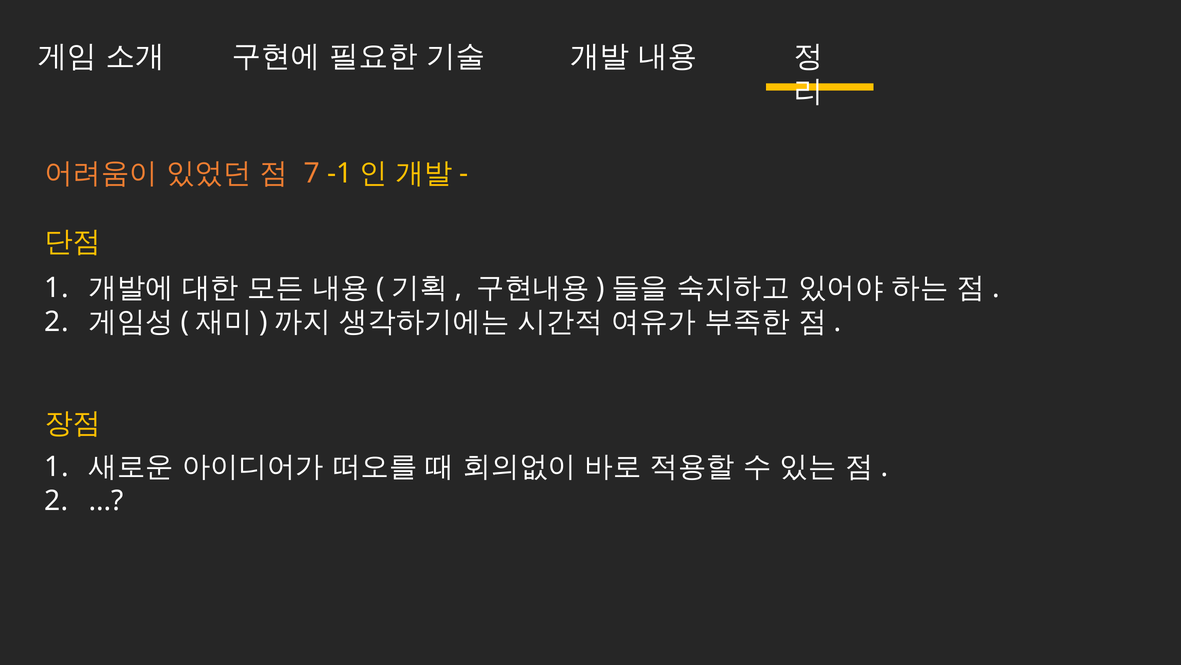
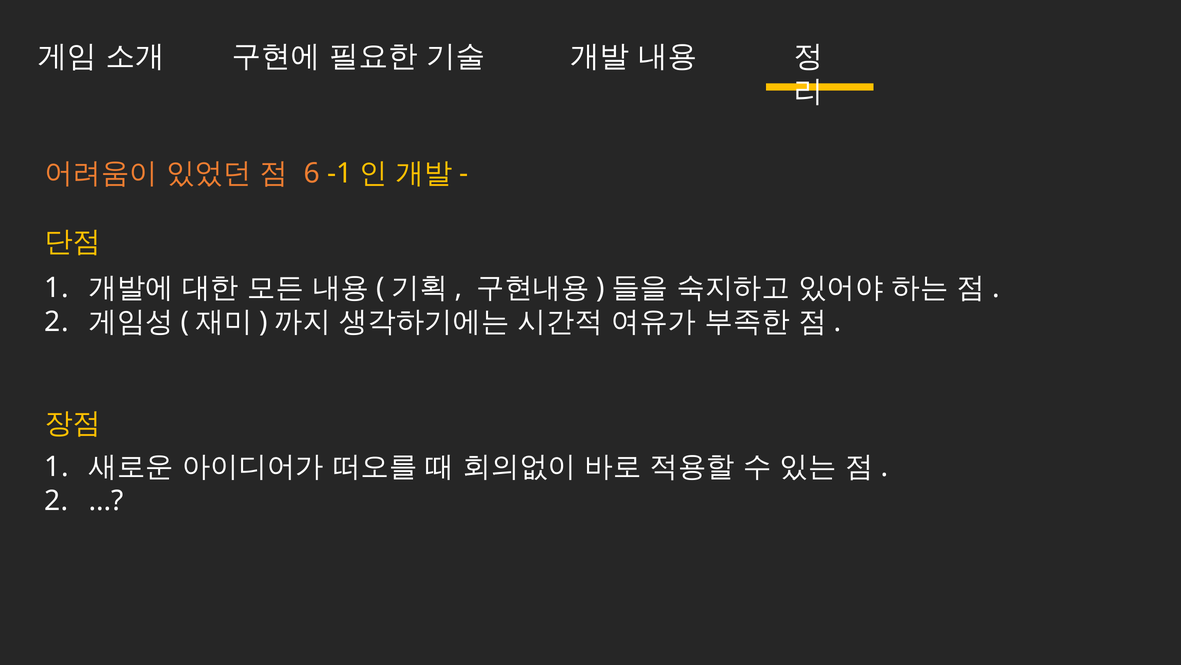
7: 7 -> 6
